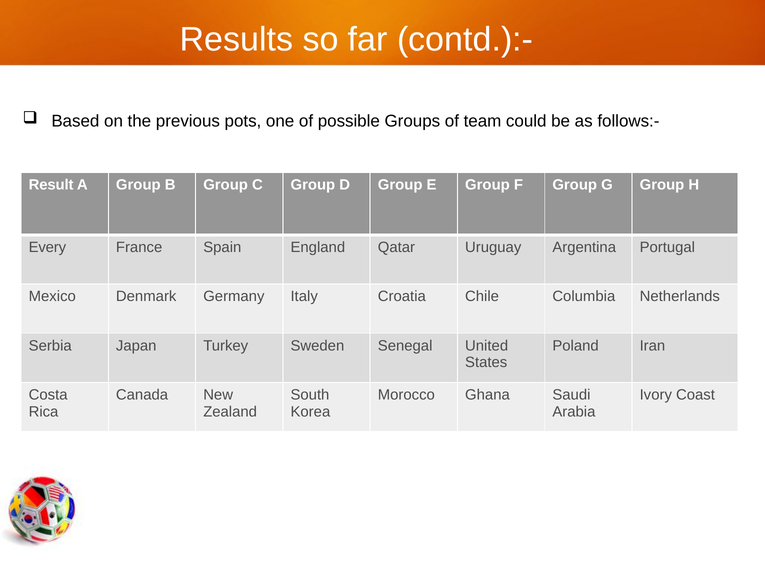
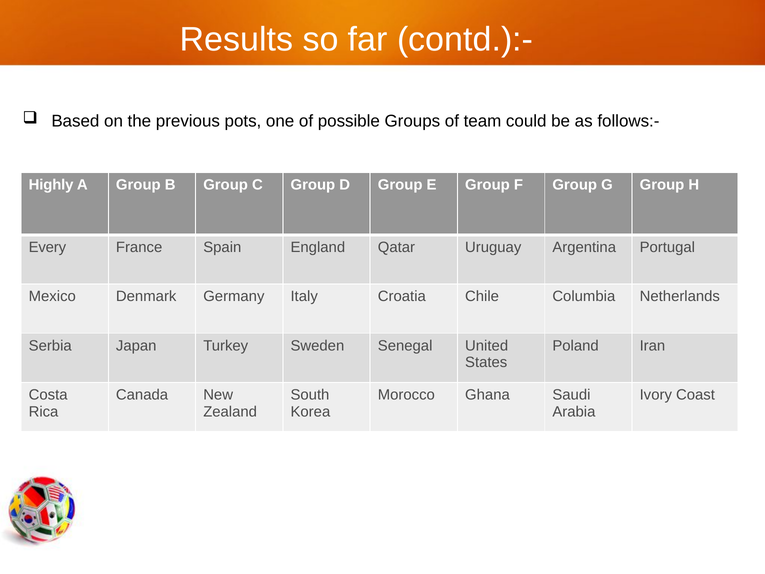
Result: Result -> Highly
